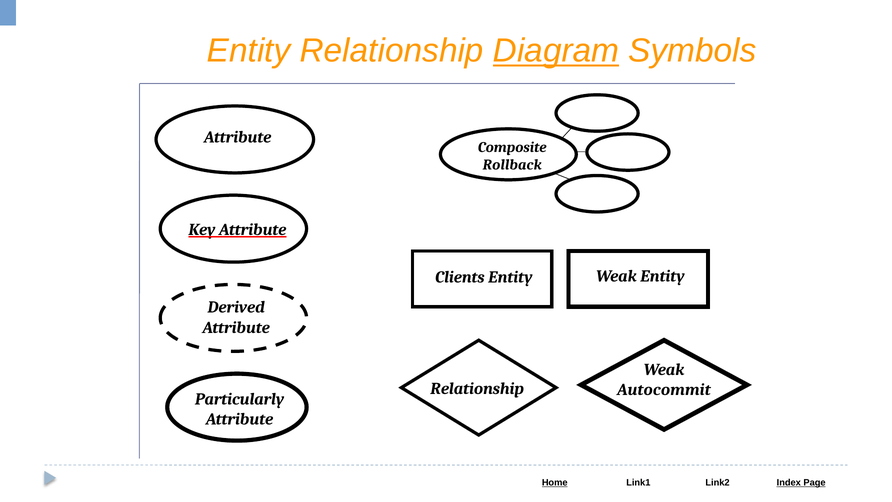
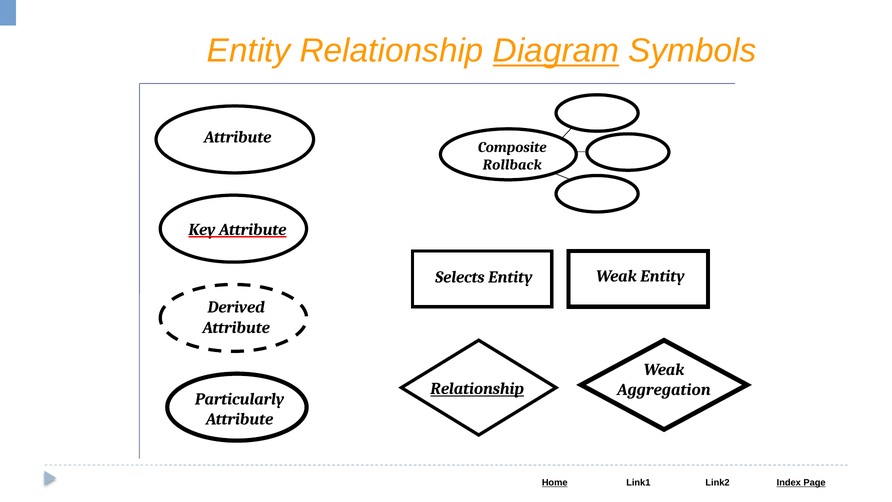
Clients: Clients -> Selects
Relationship at (477, 388) underline: none -> present
Autocommit: Autocommit -> Aggregation
